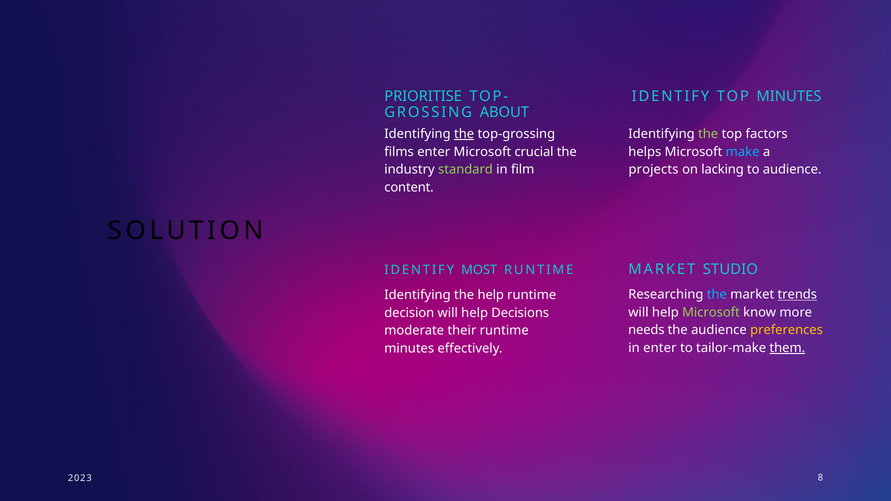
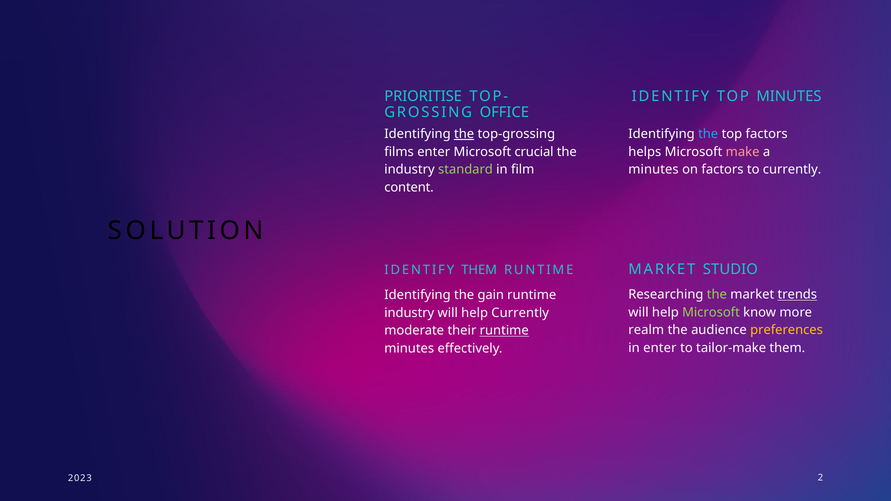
ABOUT: ABOUT -> OFFICE
the at (708, 134) colour: light green -> light blue
make colour: light blue -> pink
projects at (654, 170): projects -> minutes
on lacking: lacking -> factors
to audience: audience -> currently
IDENTIFY MOST: MOST -> THEM
the at (717, 295) colour: light blue -> light green
the help: help -> gain
decision at (409, 313): decision -> industry
help Decisions: Decisions -> Currently
needs: needs -> realm
runtime at (504, 331) underline: none -> present
them at (787, 348) underline: present -> none
8: 8 -> 2
